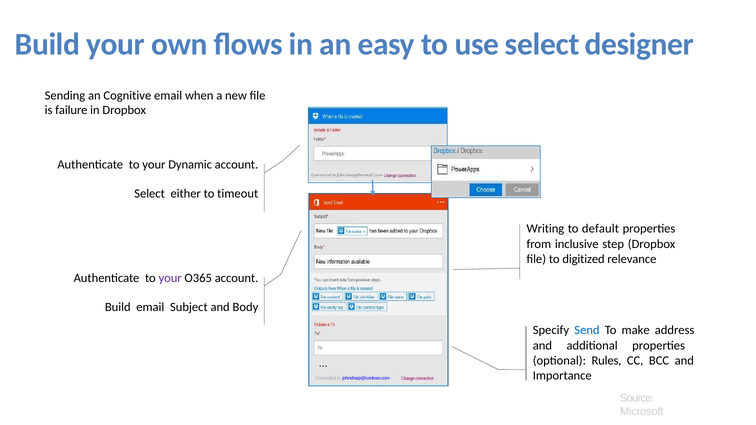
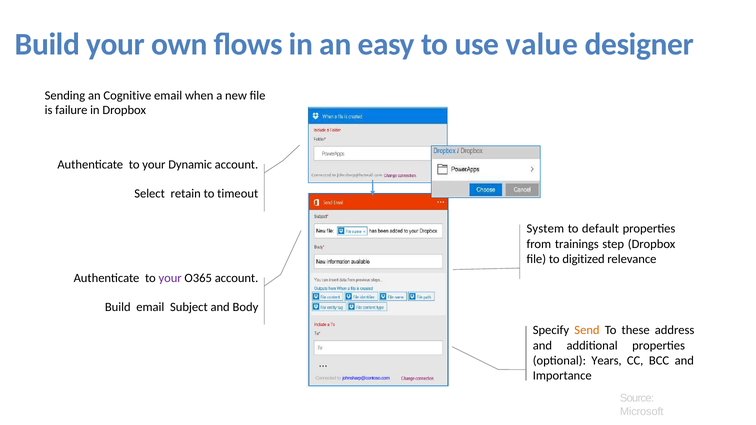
use select: select -> value
either: either -> retain
Writing: Writing -> System
inclusive: inclusive -> trainings
Send colour: blue -> orange
make: make -> these
Rules: Rules -> Years
